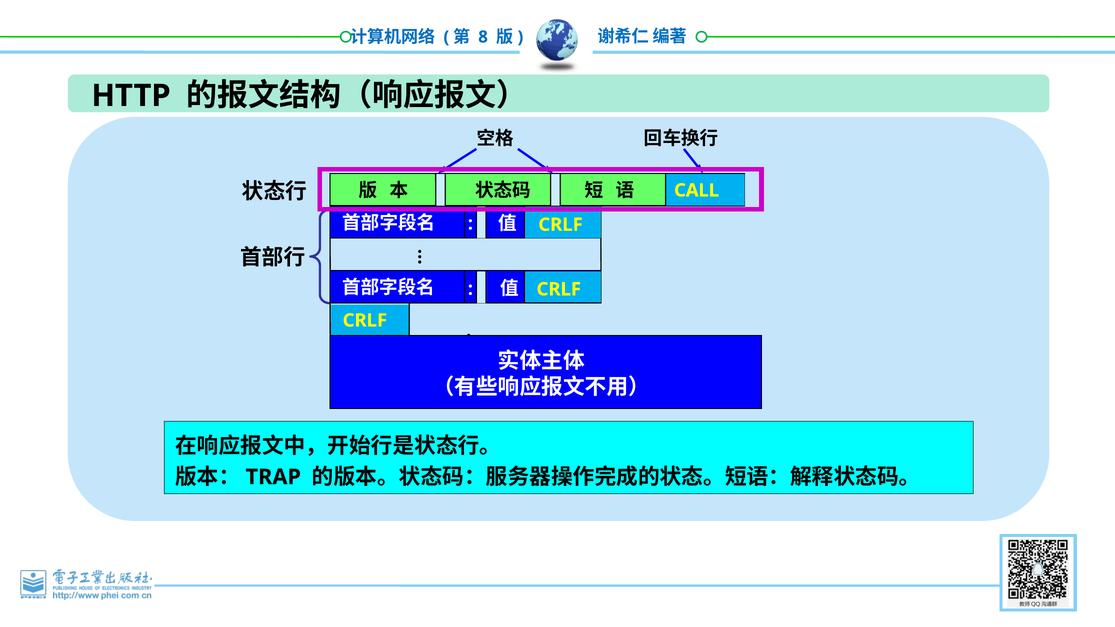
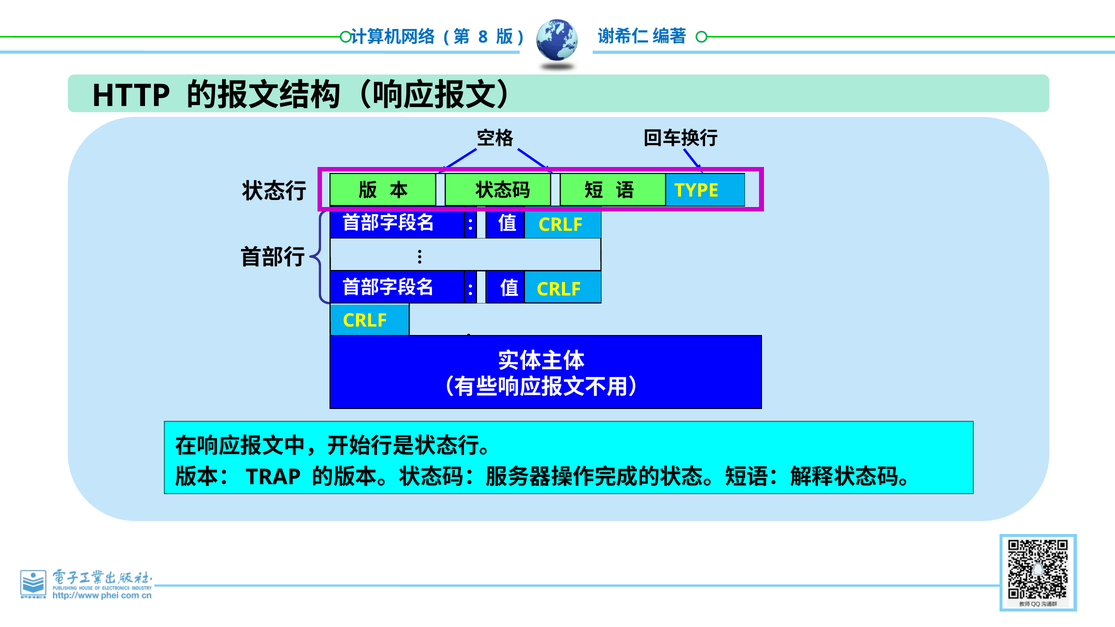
CALL: CALL -> TYPE
